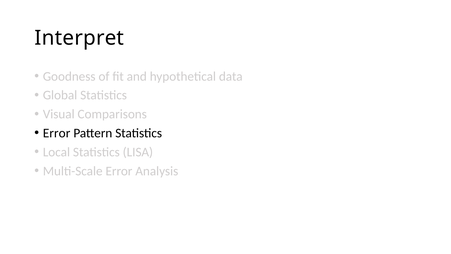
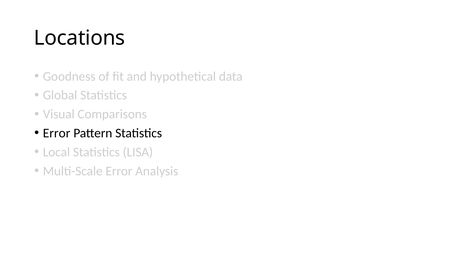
Interpret: Interpret -> Locations
